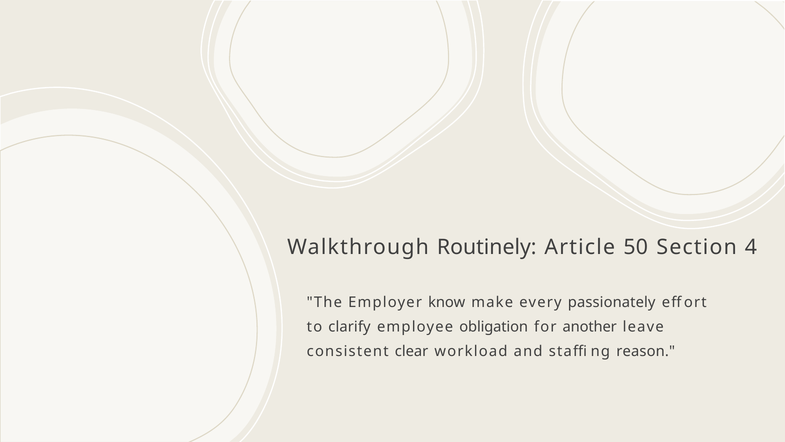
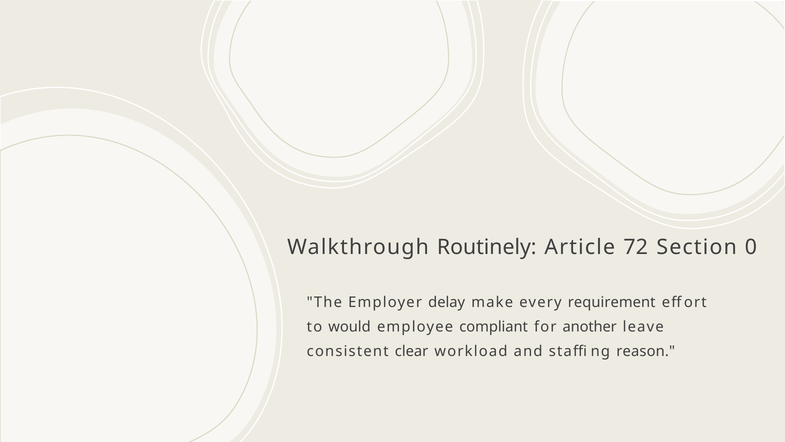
50: 50 -> 72
4: 4 -> 0
know: know -> delay
passionately: passionately -> requirement
clarify: clarify -> would
obligation: obligation -> compliant
